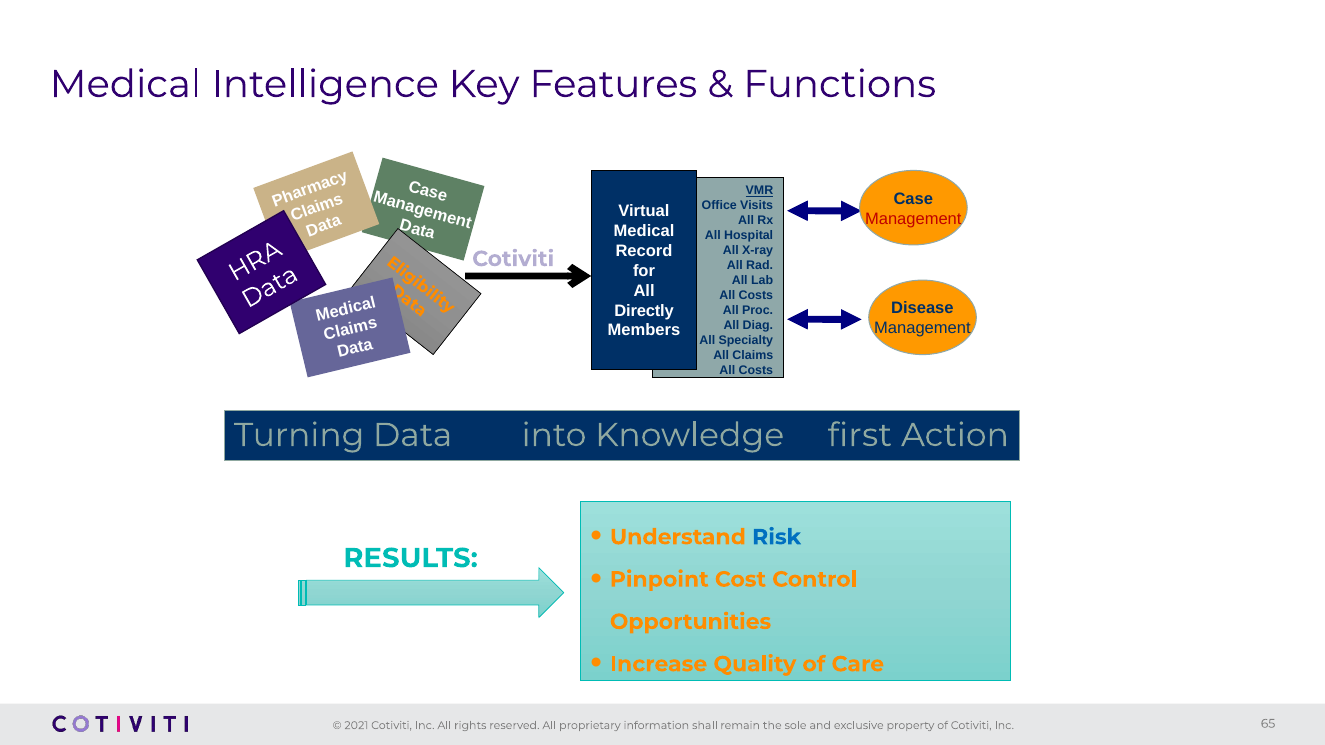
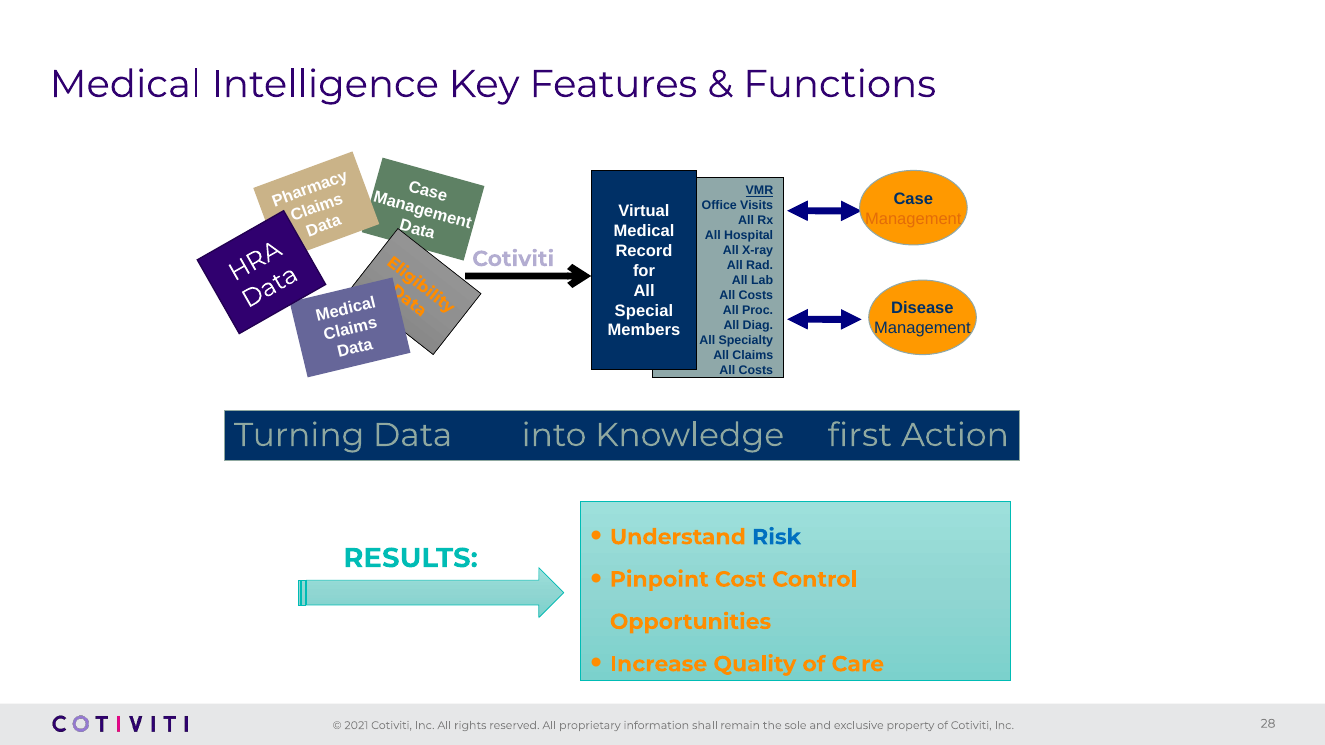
Management at (913, 219) colour: red -> orange
Directly: Directly -> Special
65: 65 -> 28
